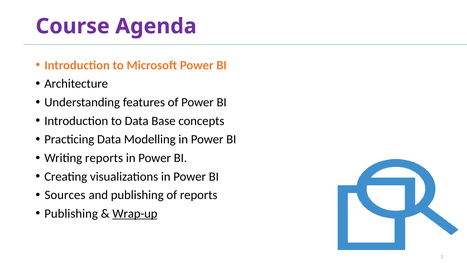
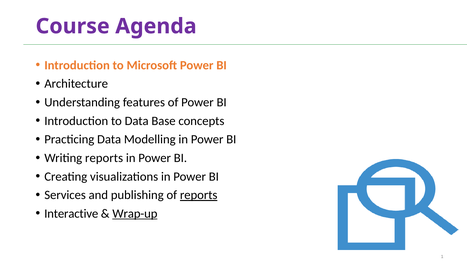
Sources: Sources -> Services
reports at (199, 195) underline: none -> present
Publishing at (71, 213): Publishing -> Interactive
